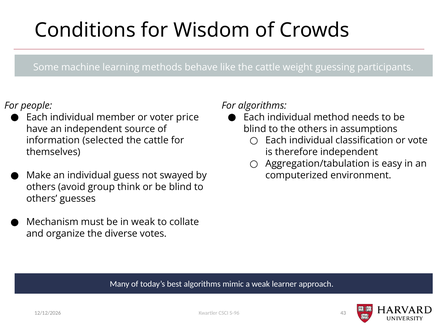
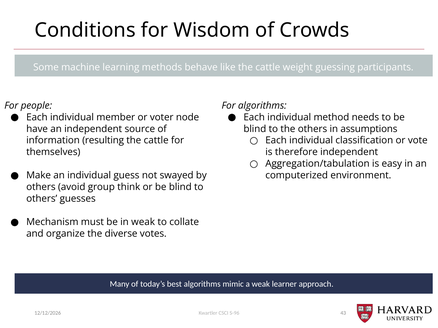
price: price -> node
selected: selected -> resulting
